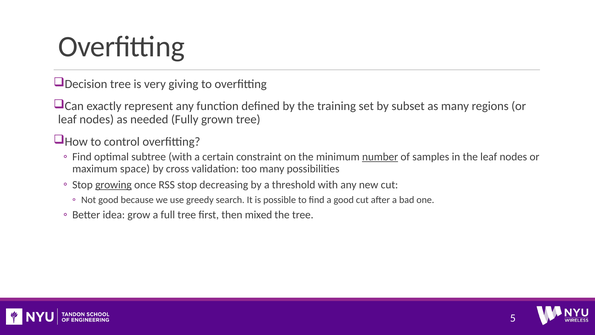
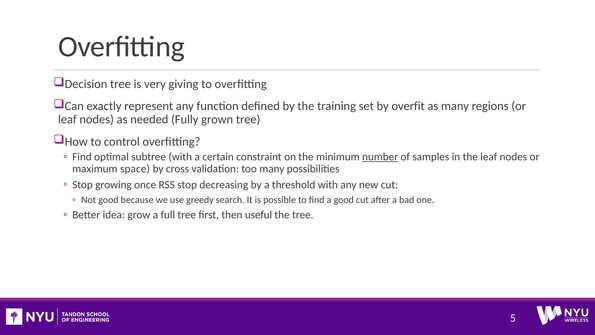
subset: subset -> overfit
growing underline: present -> none
mixed: mixed -> useful
